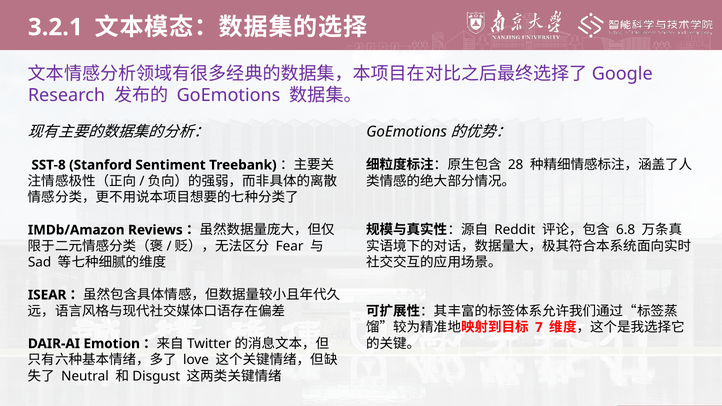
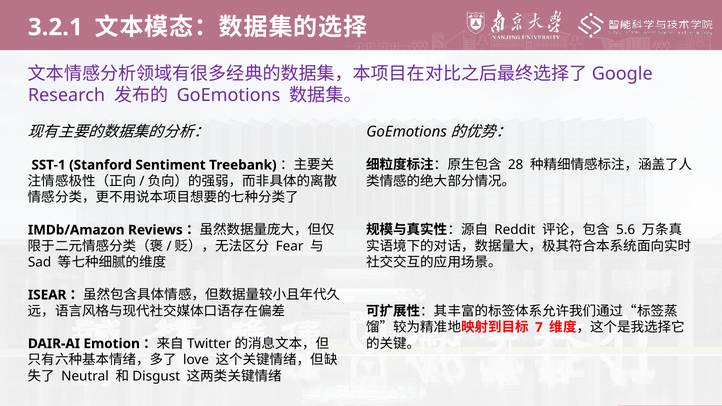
SST-8: SST-8 -> SST-1
6.8: 6.8 -> 5.6
